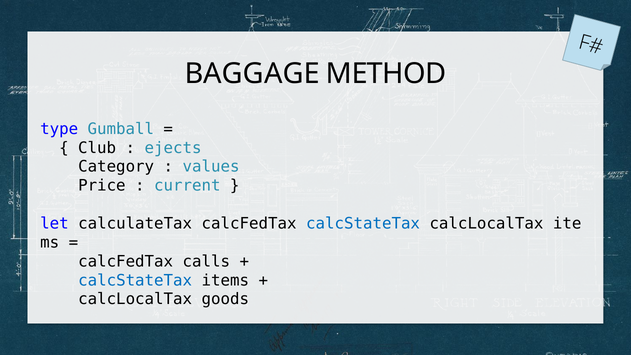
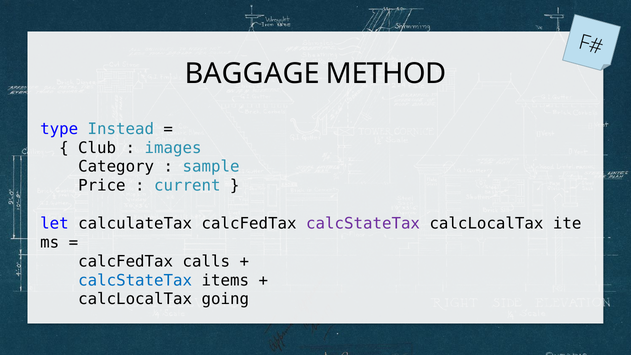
Gumball: Gumball -> Instead
ejects: ejects -> images
values: values -> sample
calcStateTax at (363, 224) colour: blue -> purple
goods: goods -> going
